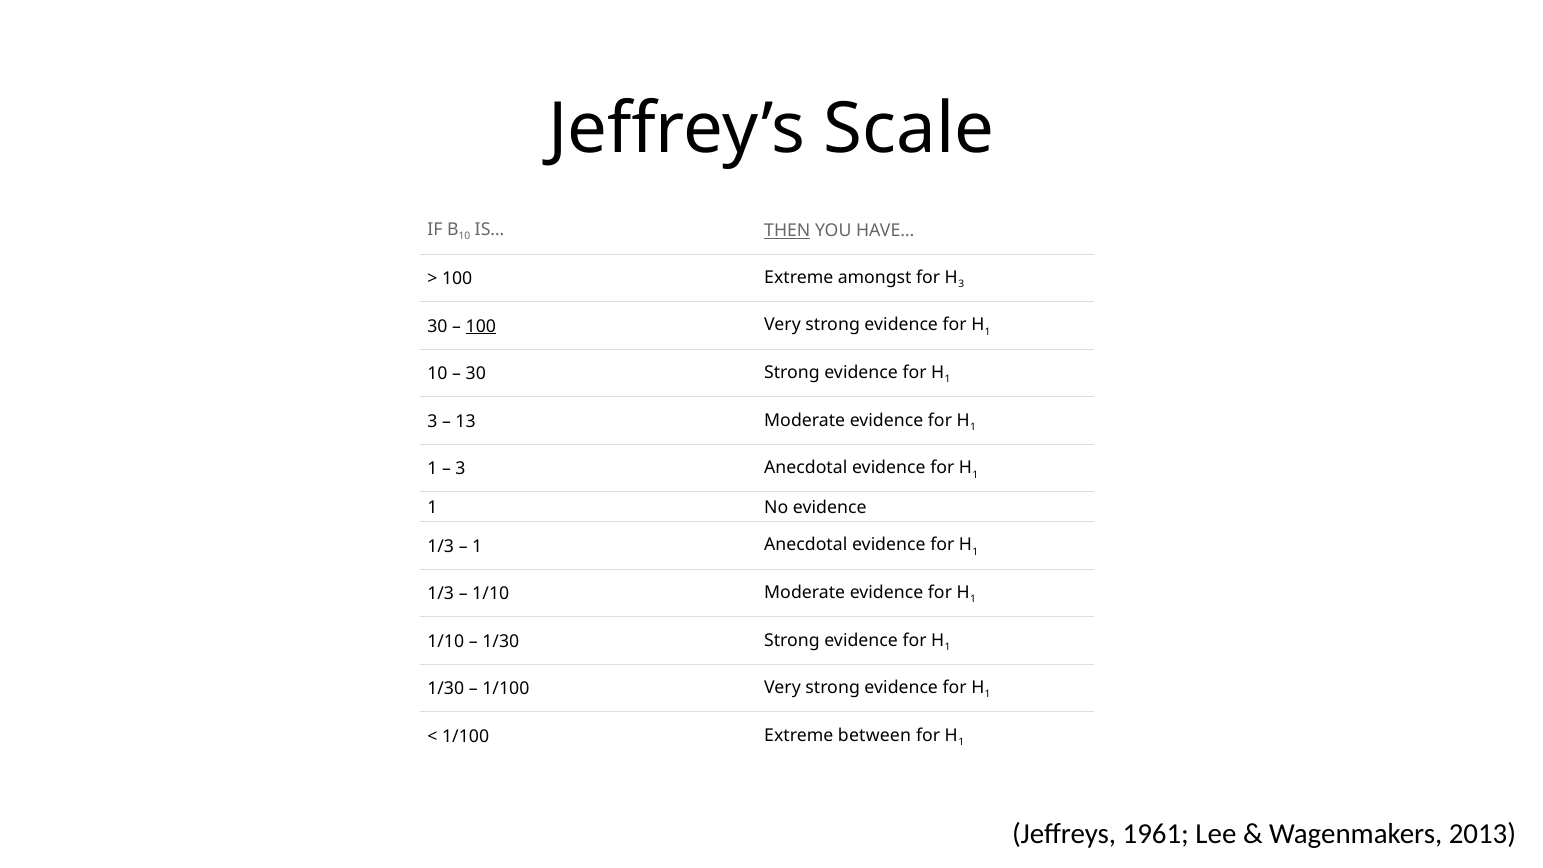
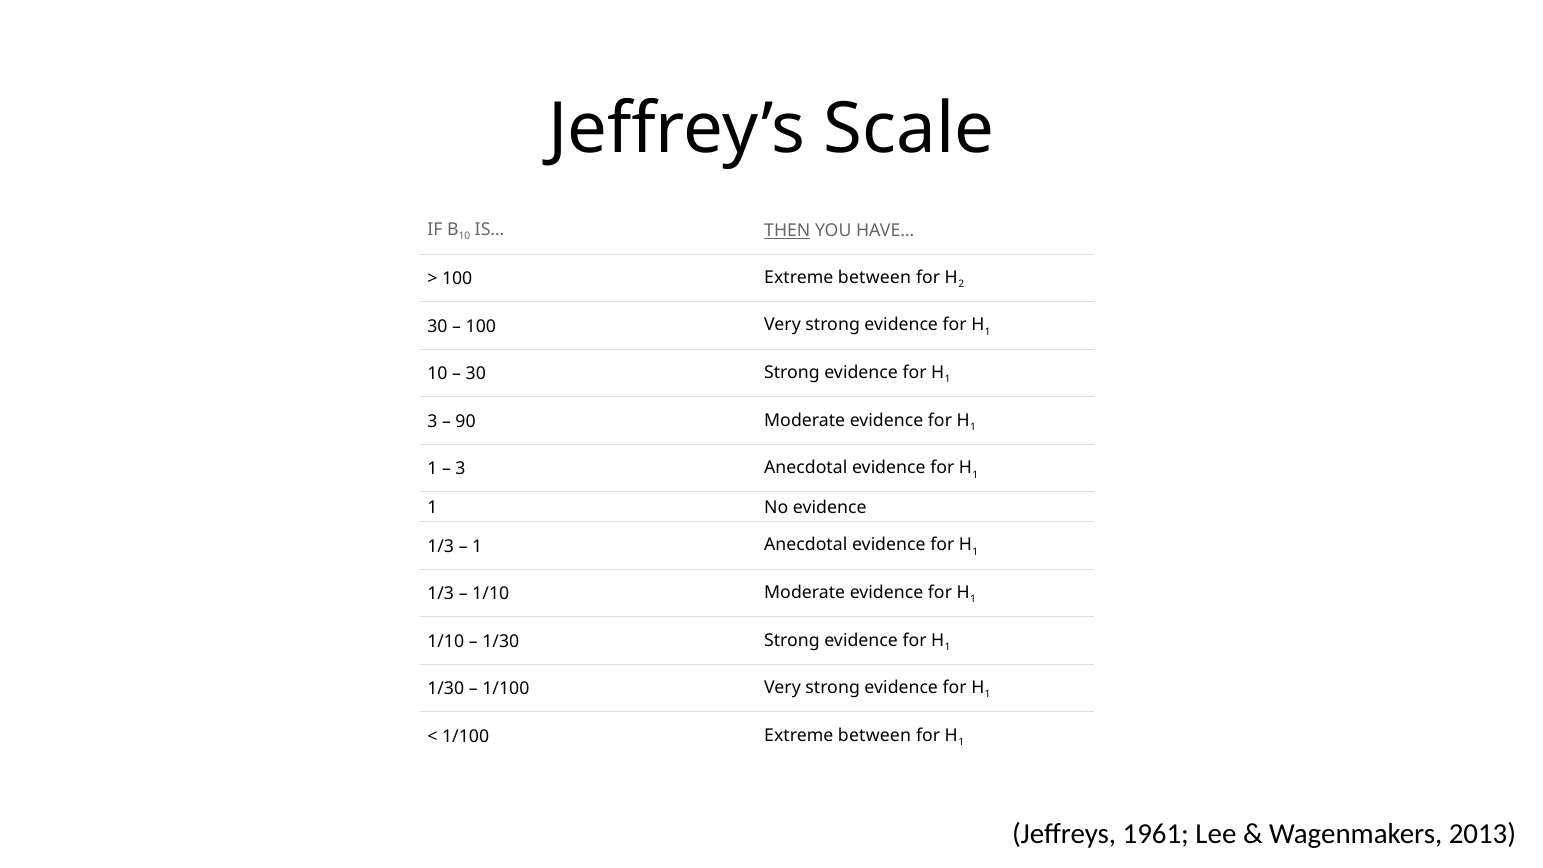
100 Extreme amongst: amongst -> between
3 at (961, 284): 3 -> 2
100 at (481, 326) underline: present -> none
13: 13 -> 90
